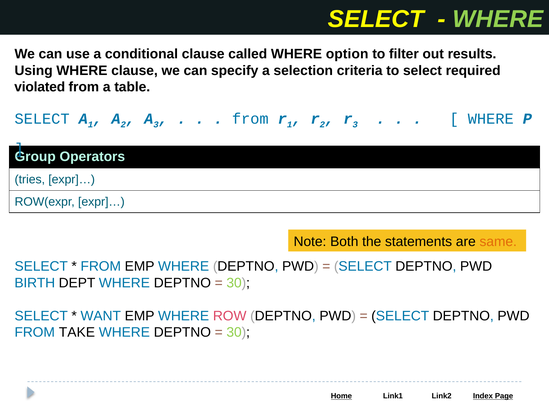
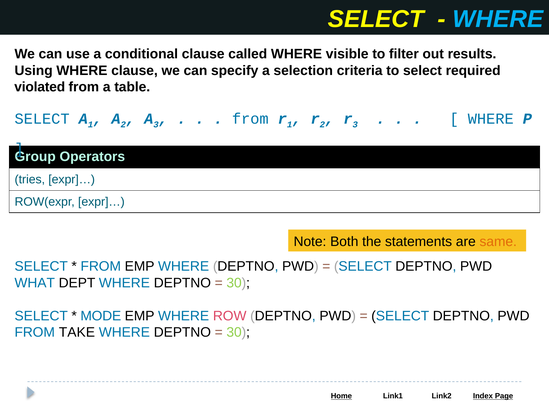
WHERE at (498, 19) colour: light green -> light blue
option: option -> visible
BIRTH: BIRTH -> WHAT
WANT: WANT -> MODE
